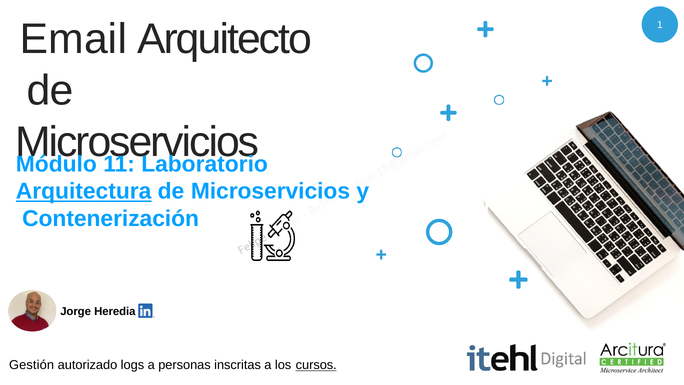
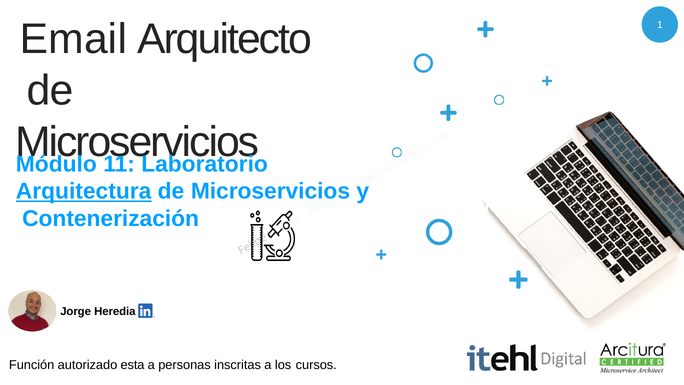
Gestión: Gestión -> Función
logs: logs -> esta
cursos underline: present -> none
